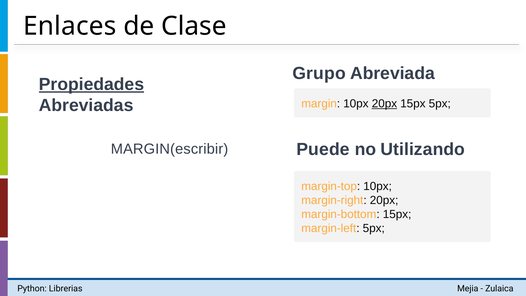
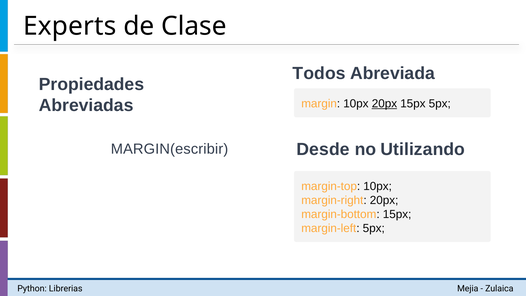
Enlaces: Enlaces -> Experts
Grupo: Grupo -> Todos
Propiedades underline: present -> none
Puede: Puede -> Desde
